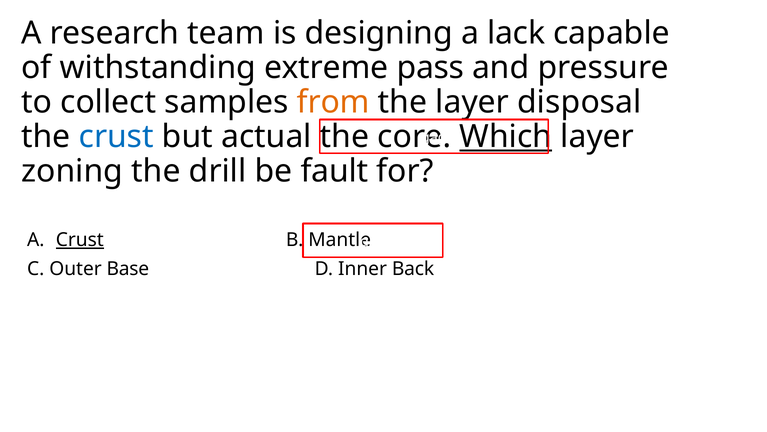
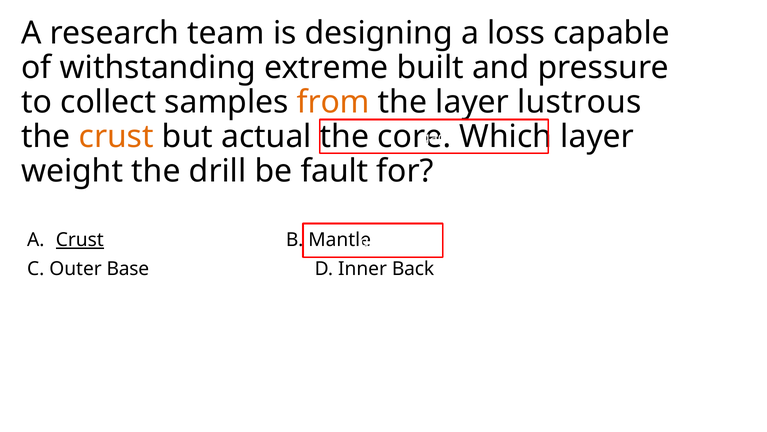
lack: lack -> loss
pass: pass -> built
disposal: disposal -> lustrous
crust at (116, 136) colour: blue -> orange
Which underline: present -> none
zoning: zoning -> weight
